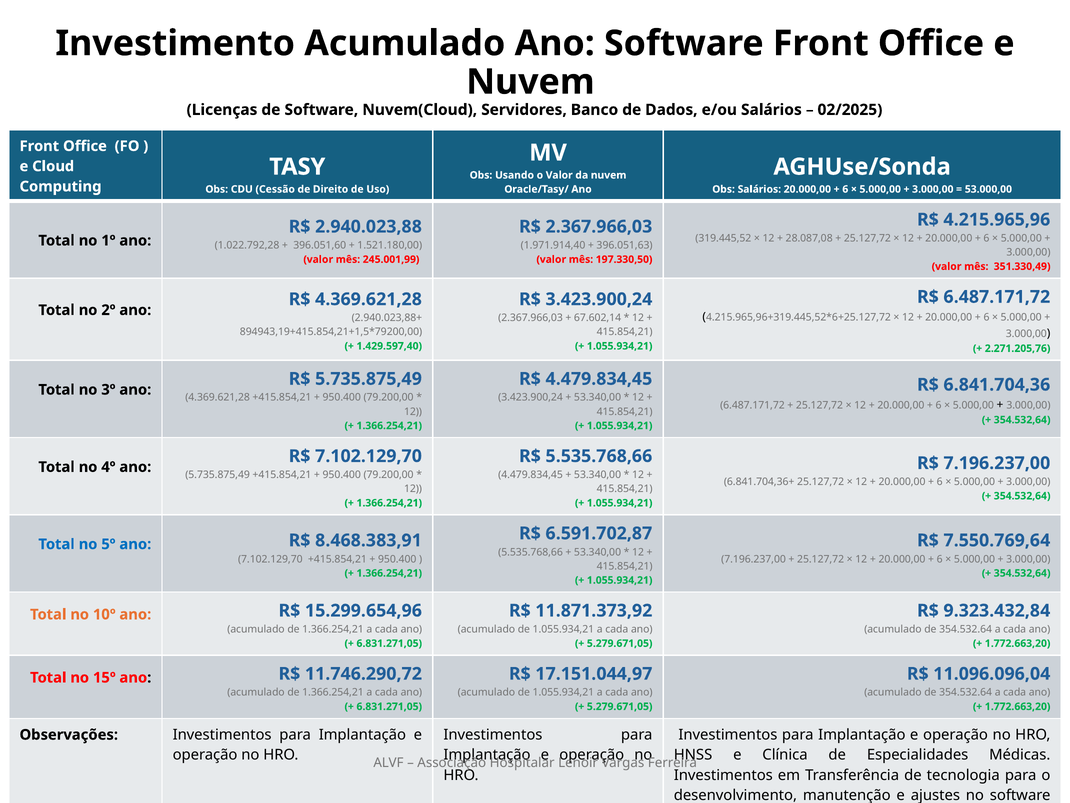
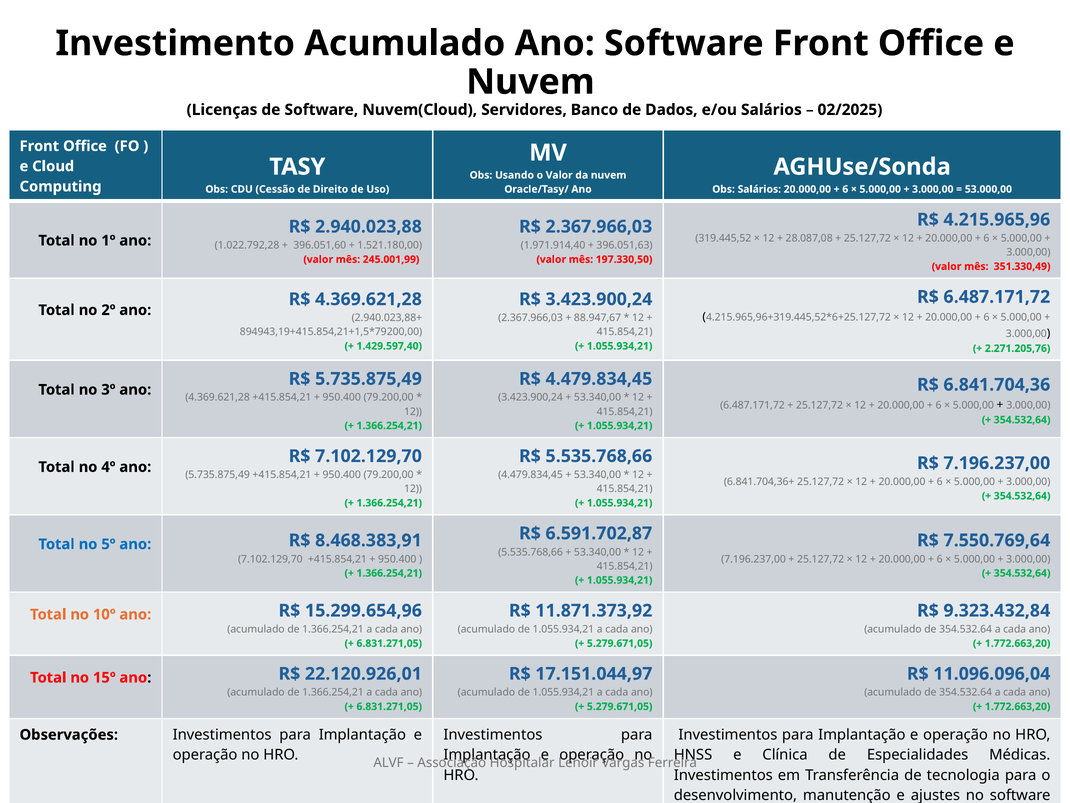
67.602,14: 67.602,14 -> 88.947,67
11.746.290,72: 11.746.290,72 -> 22.120.926,01
